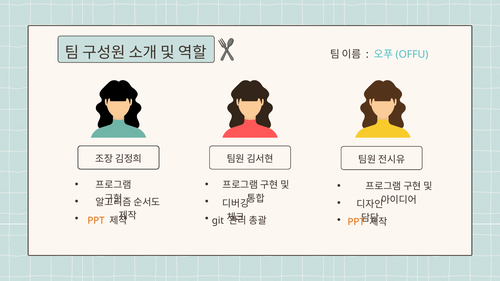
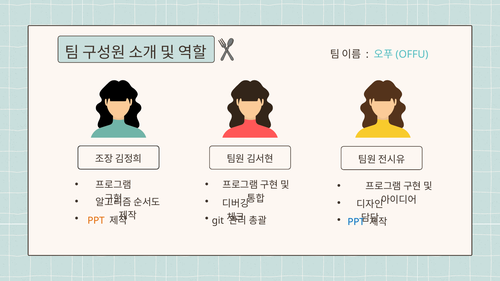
PPT at (356, 222) colour: orange -> blue
